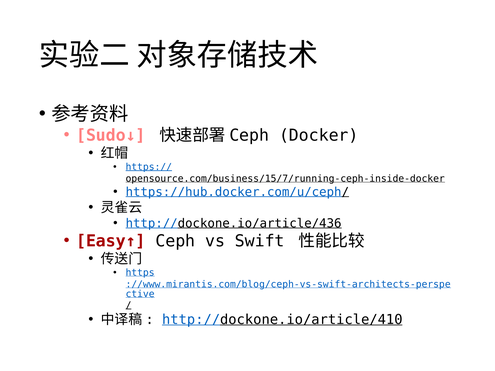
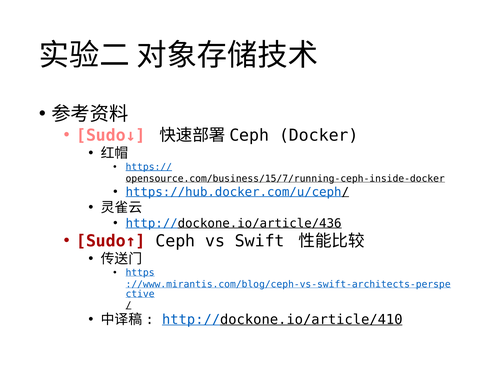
Easy↑: Easy↑ -> Sudo↑
